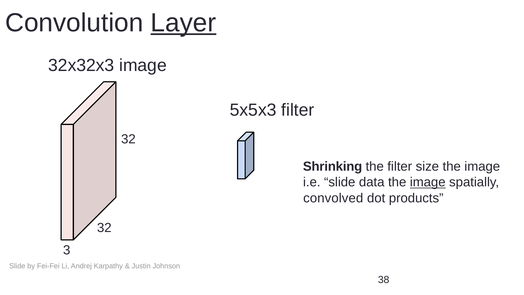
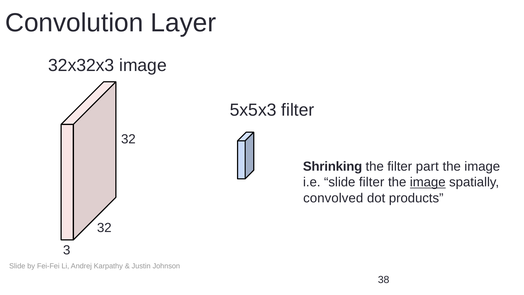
Layer underline: present -> none
size: size -> part
slide data: data -> filter
